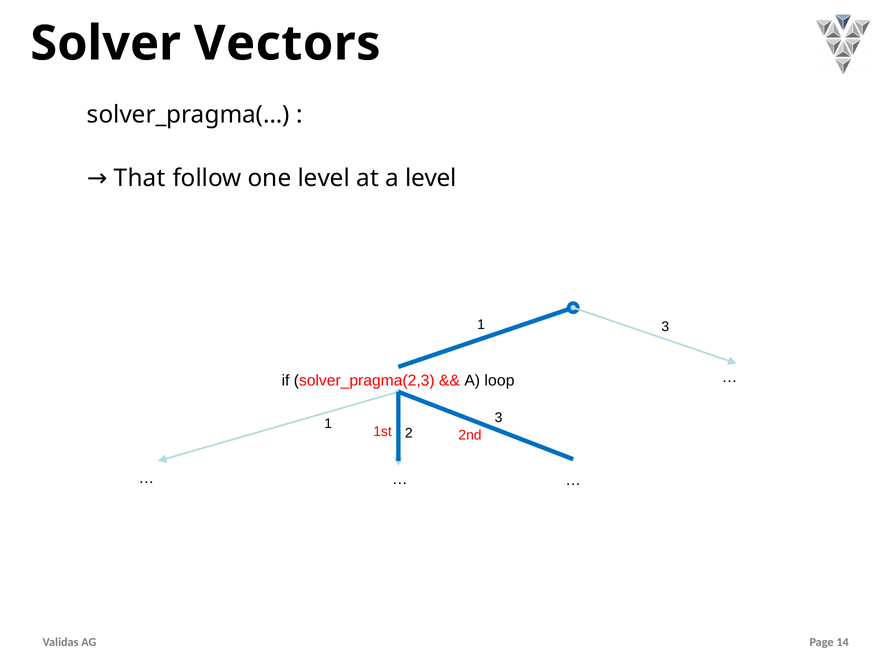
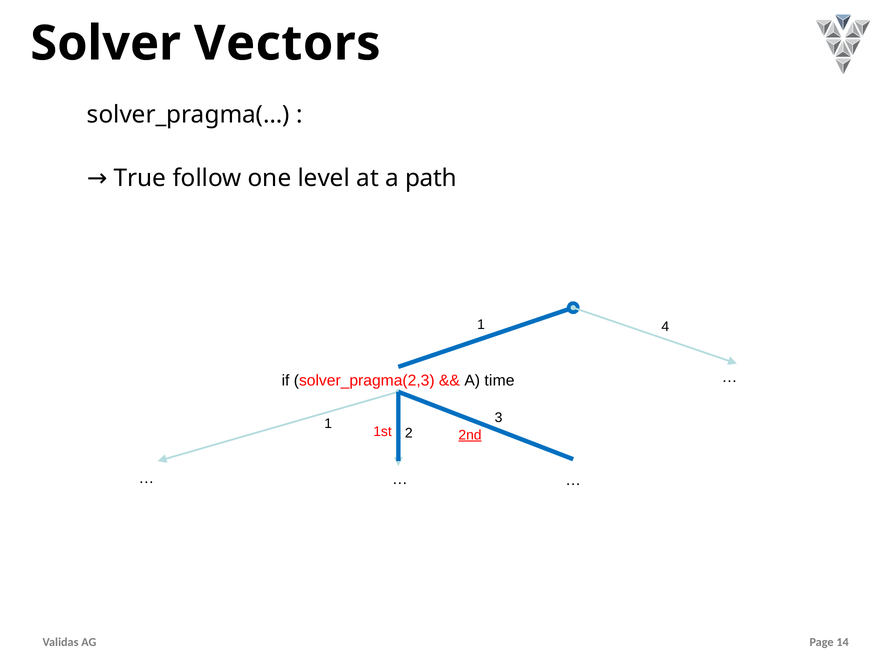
That: That -> True
a level: level -> path
1 3: 3 -> 4
loop: loop -> time
2nd underline: none -> present
